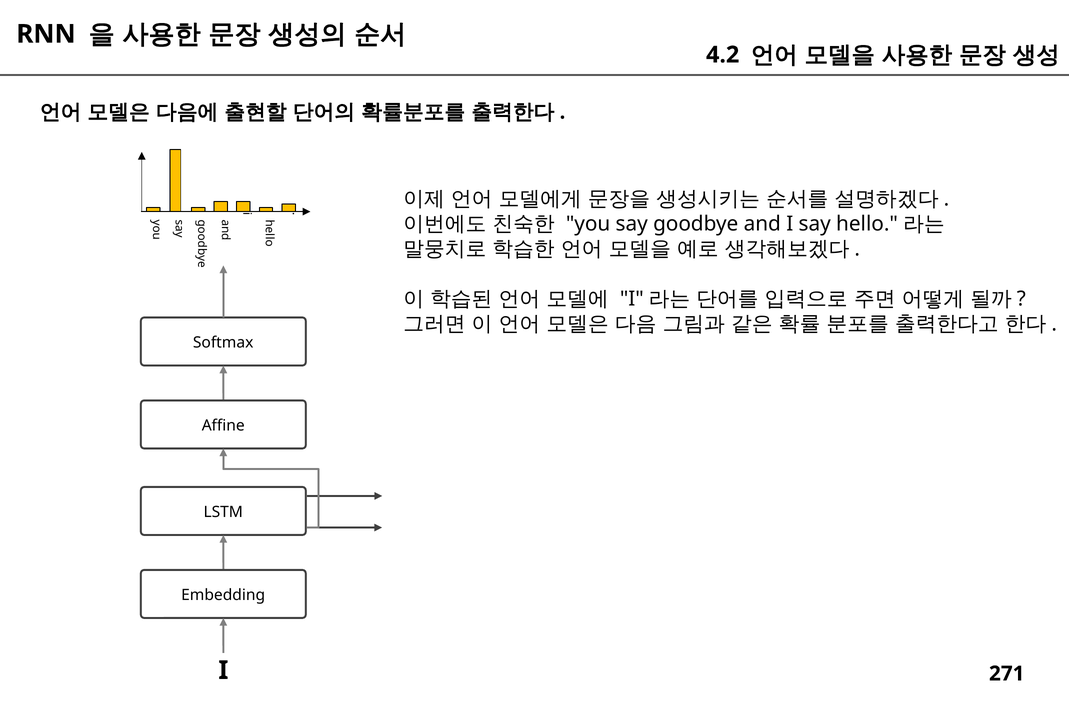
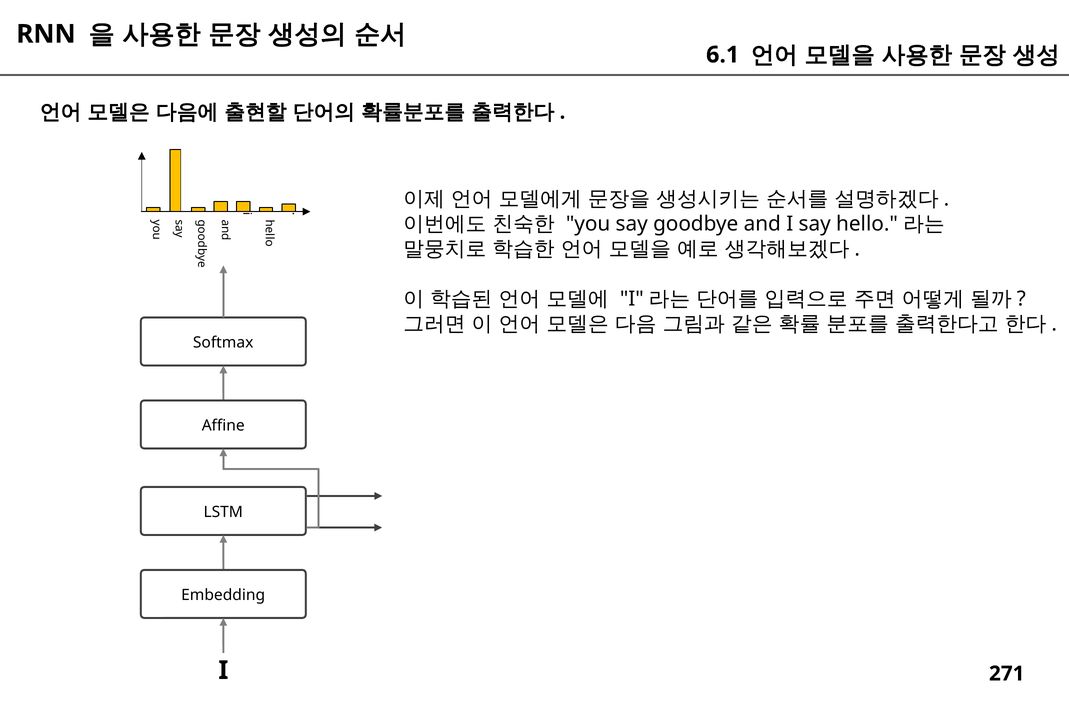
4.2: 4.2 -> 6.1
